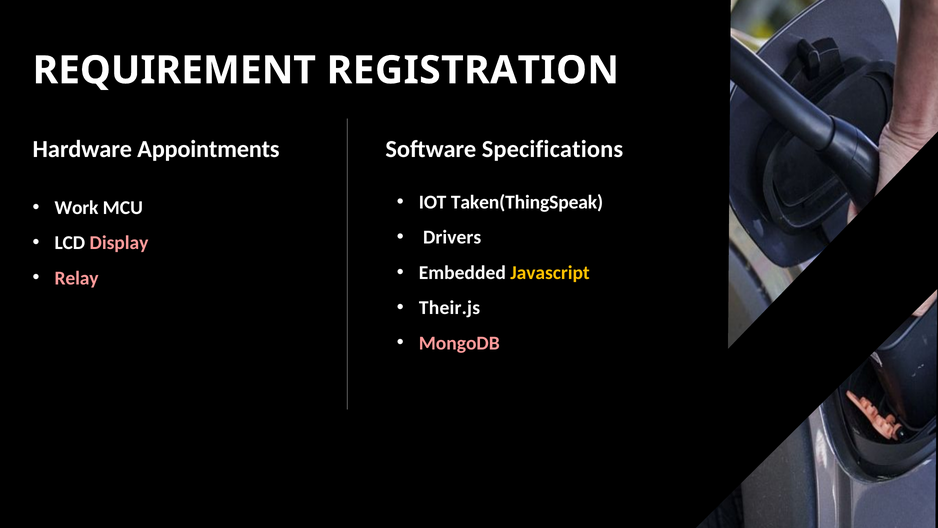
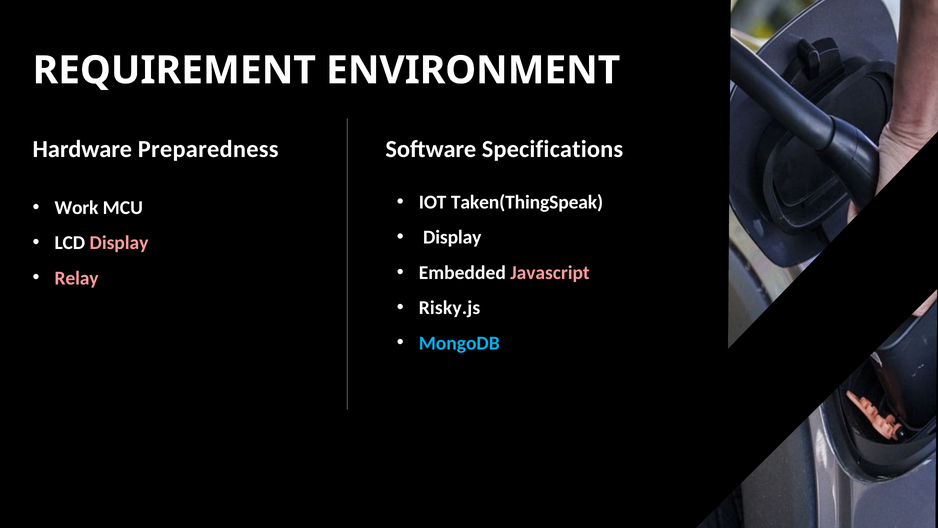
REGISTRATION: REGISTRATION -> ENVIRONMENT
Appointments: Appointments -> Preparedness
Drivers at (452, 237): Drivers -> Display
Javascript colour: yellow -> pink
Their.js: Their.js -> Risky.js
MongoDB colour: pink -> light blue
